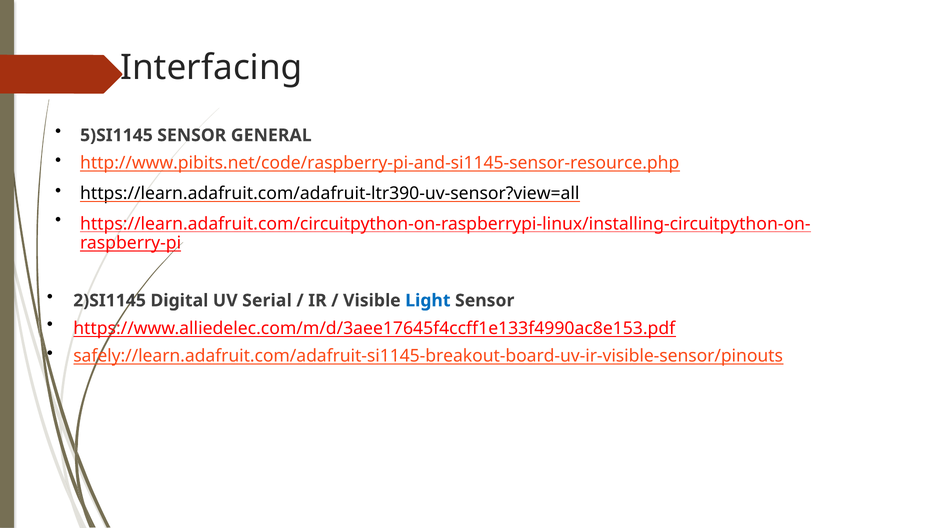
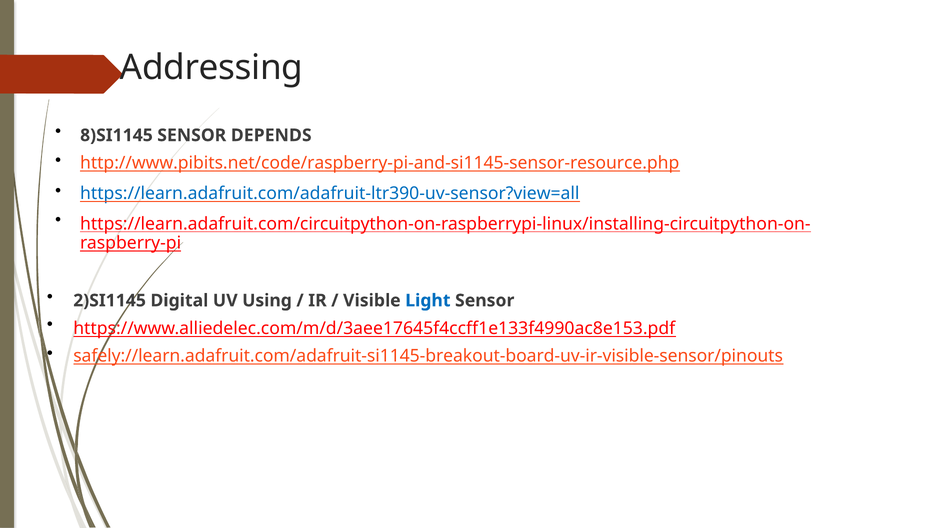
Interfacing: Interfacing -> Addressing
5)SI1145: 5)SI1145 -> 8)SI1145
GENERAL: GENERAL -> DEPENDS
https://learn.adafruit.com/adafruit-ltr390-uv-sensor?view=all colour: black -> blue
Serial: Serial -> Using
